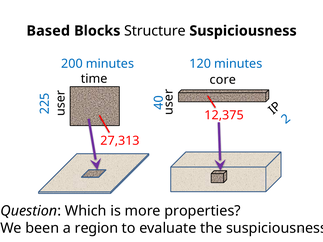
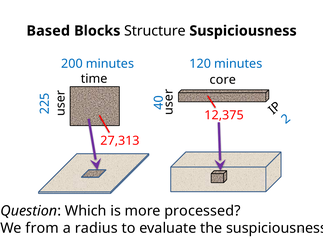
properties: properties -> processed
been: been -> from
region: region -> radius
